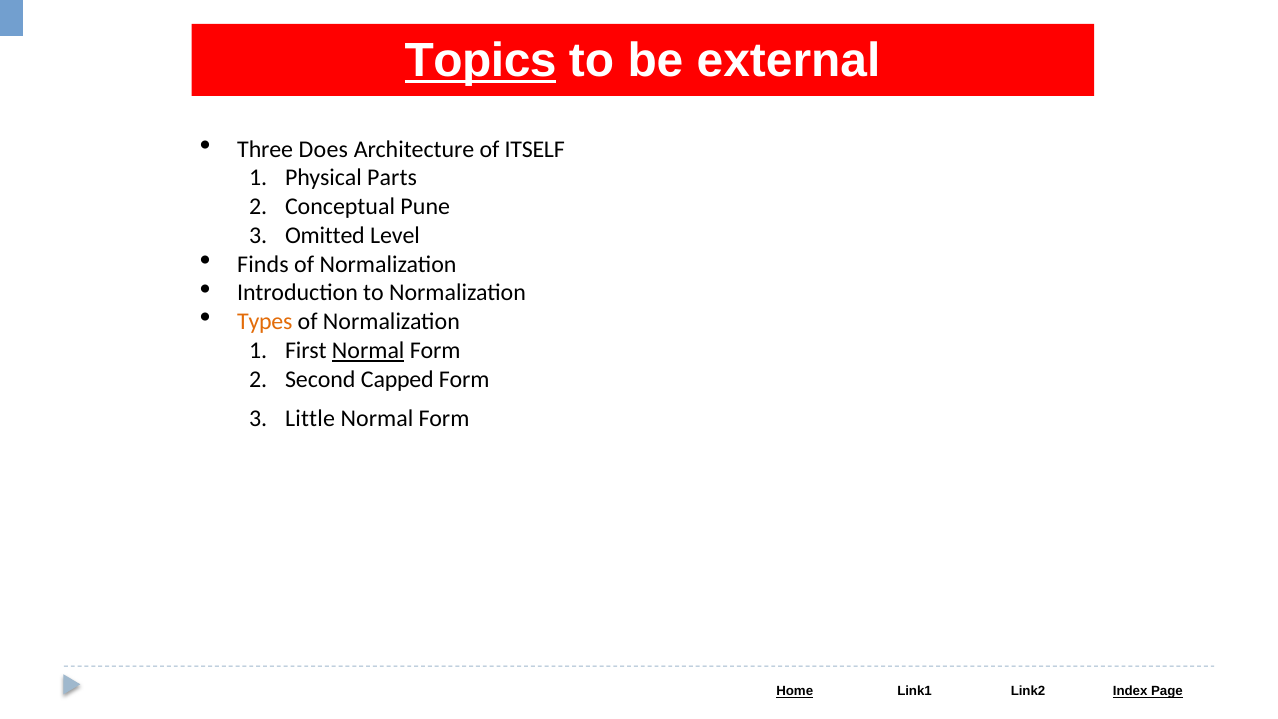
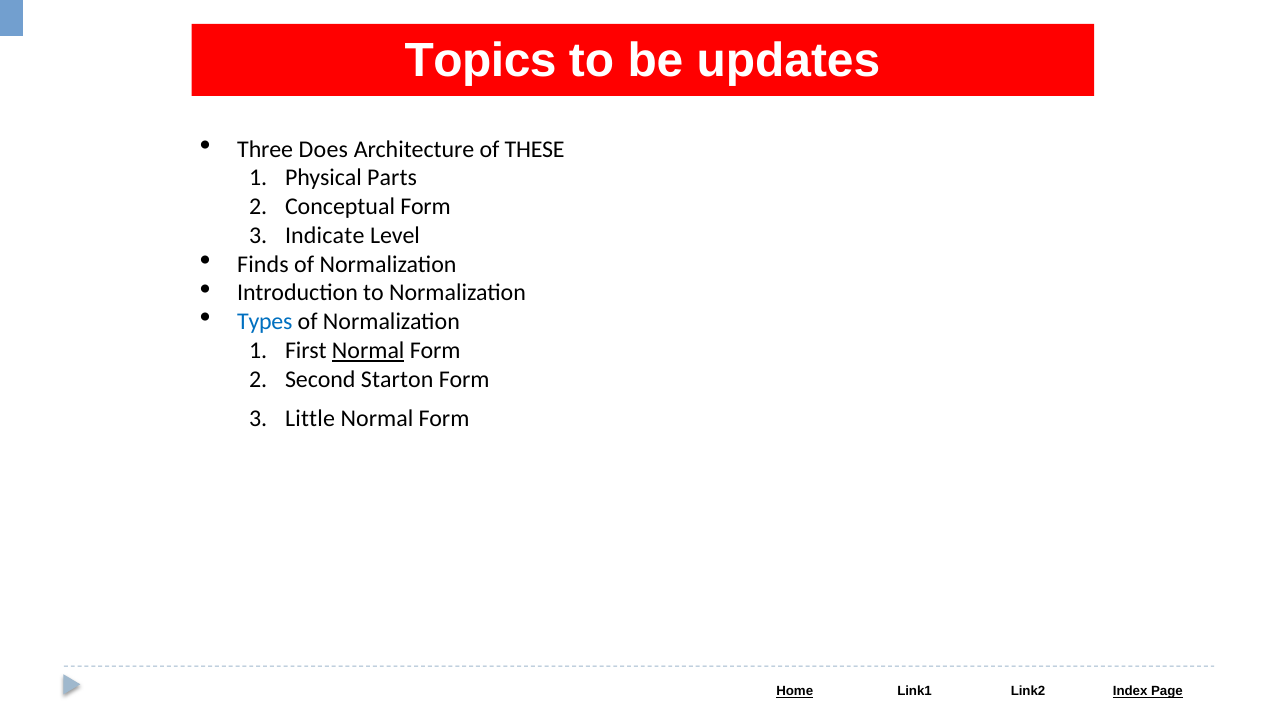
Topics underline: present -> none
external: external -> updates
ITSELF: ITSELF -> THESE
Conceptual Pune: Pune -> Form
Omitted: Omitted -> Indicate
Types colour: orange -> blue
Capped: Capped -> Starton
